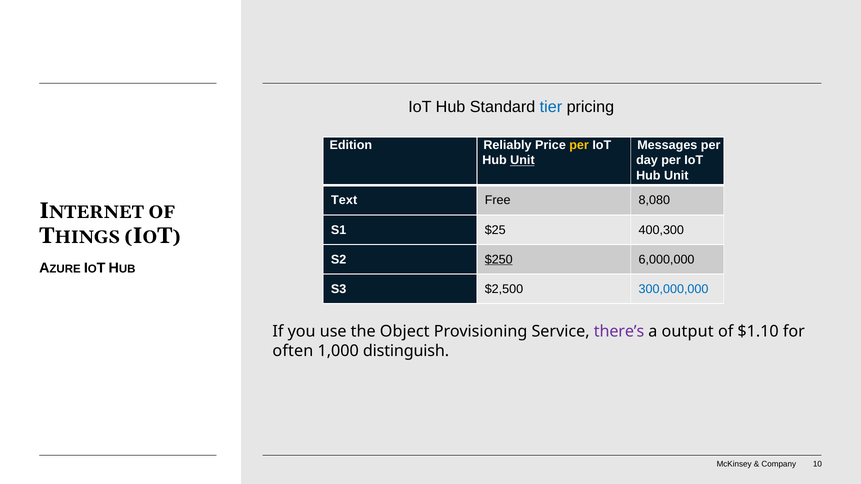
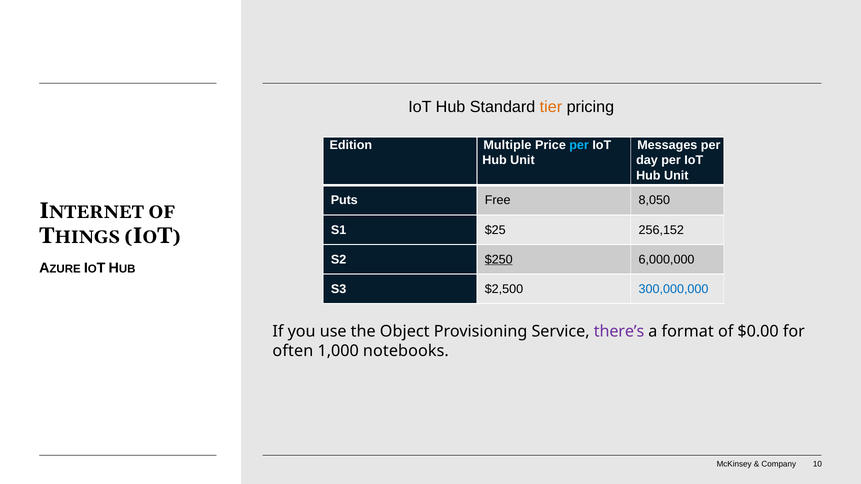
tier colour: blue -> orange
Reliably: Reliably -> Multiple
per at (579, 145) colour: yellow -> light blue
Unit at (522, 160) underline: present -> none
Text: Text -> Puts
8,080: 8,080 -> 8,050
400,300: 400,300 -> 256,152
output: output -> format
$1.10: $1.10 -> $0.00
distinguish: distinguish -> notebooks
